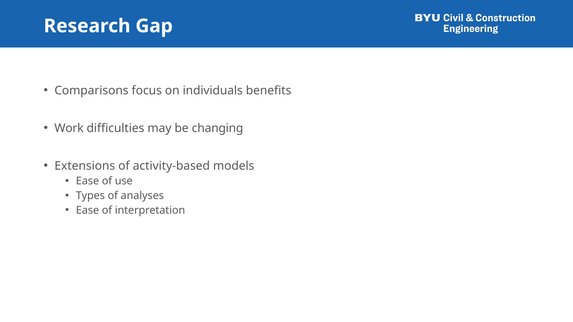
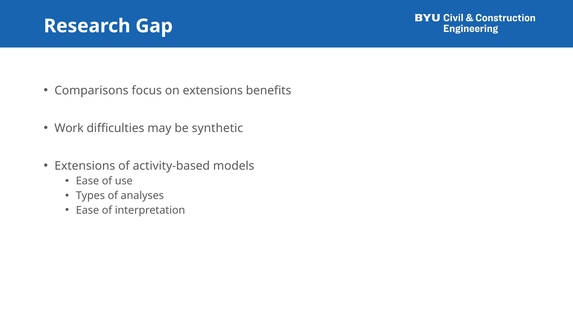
on individuals: individuals -> extensions
changing: changing -> synthetic
